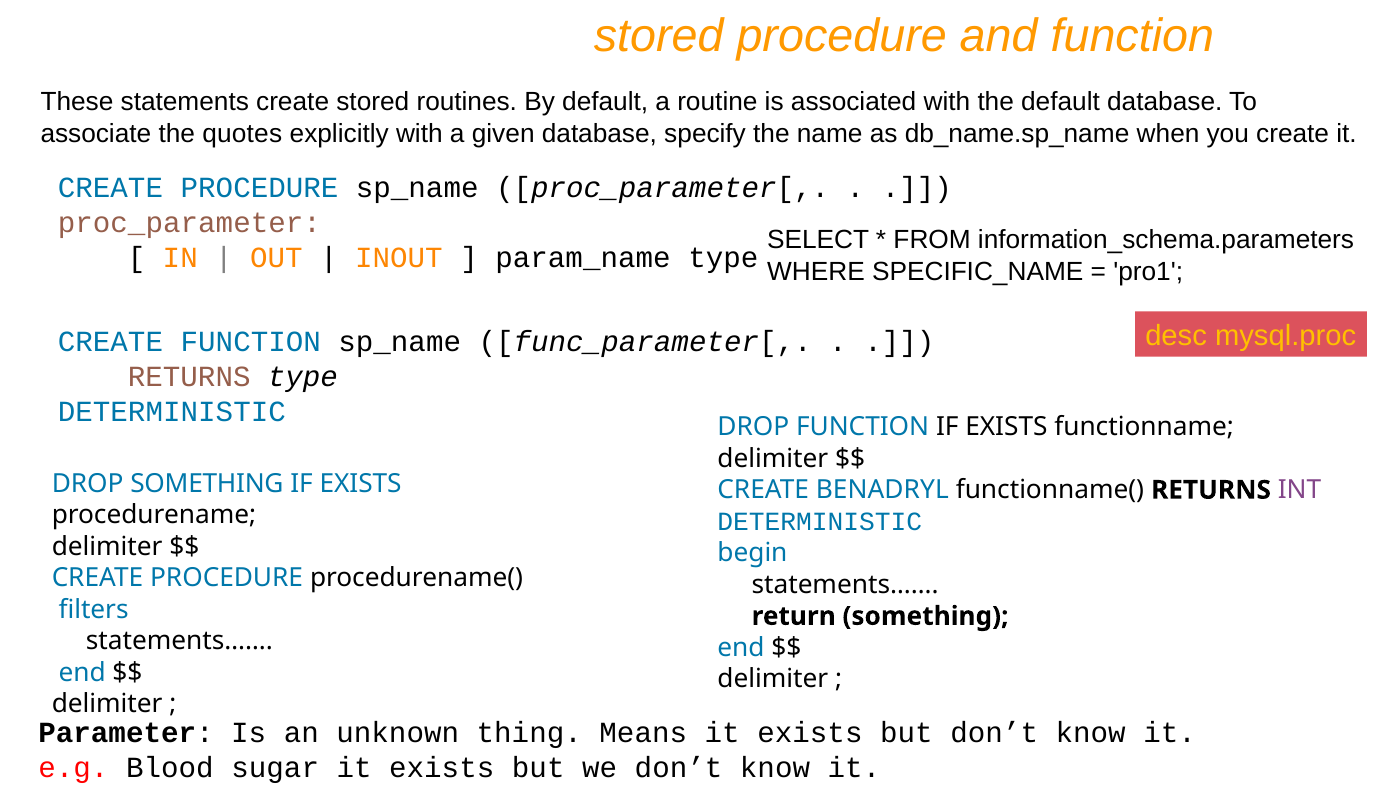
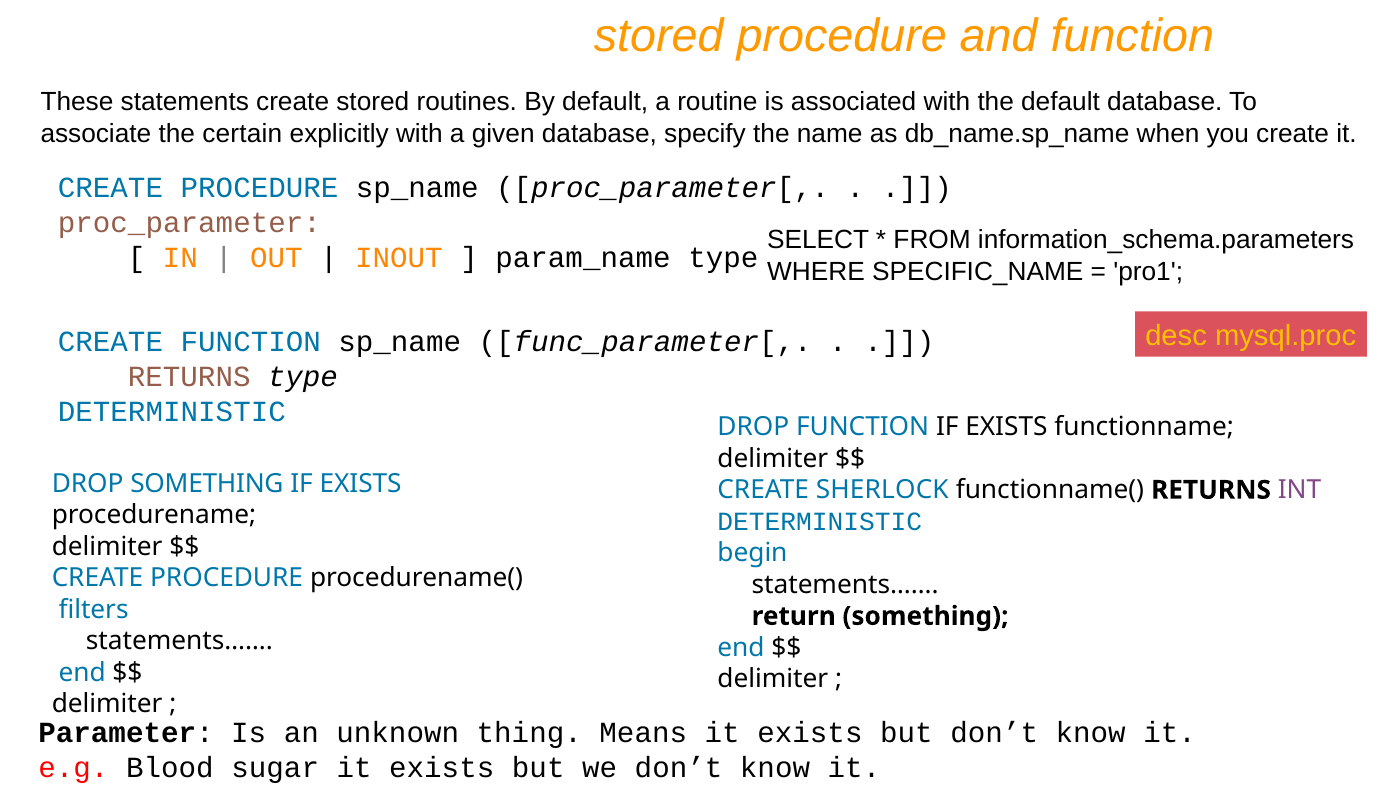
quotes: quotes -> certain
BENADRYL: BENADRYL -> SHERLOCK
